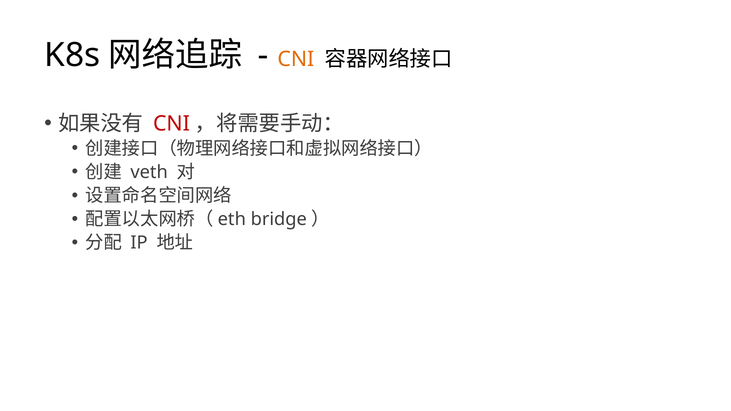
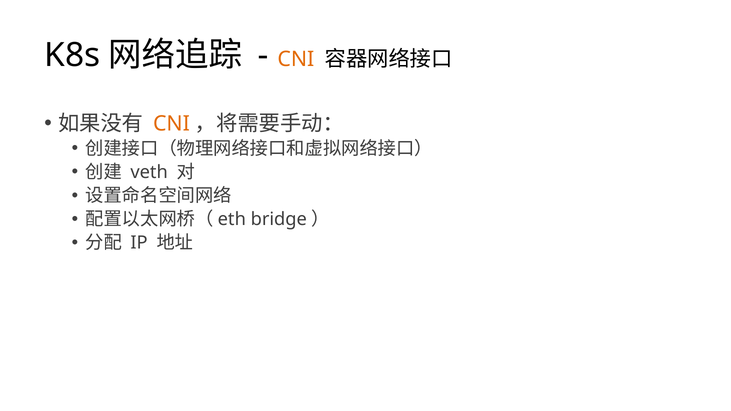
CNI at (171, 124) colour: red -> orange
